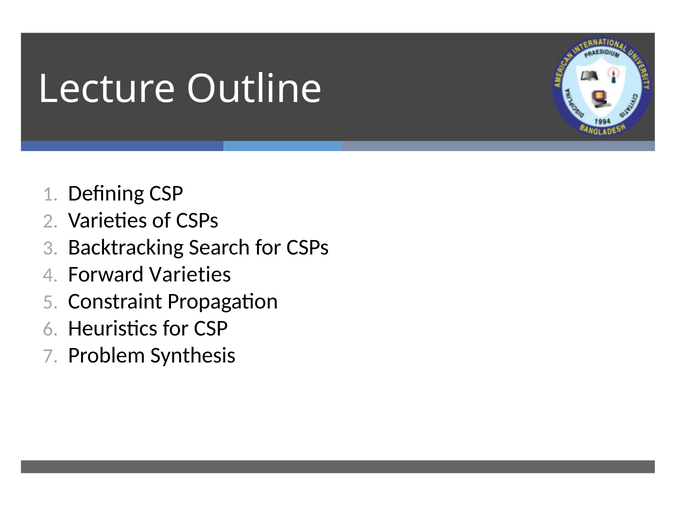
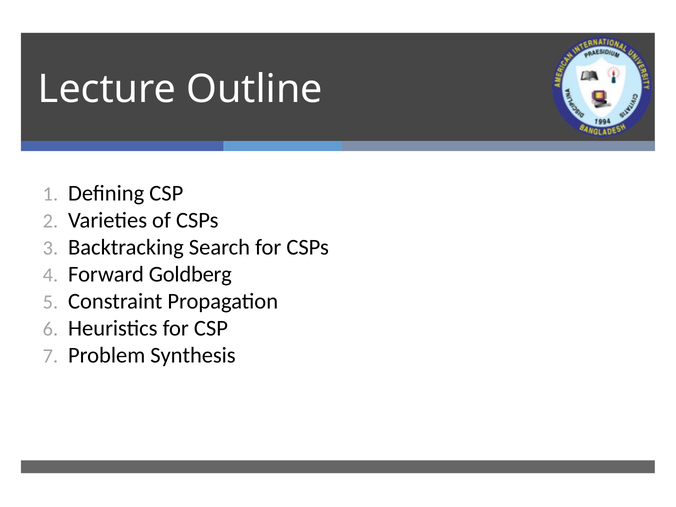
Forward Varieties: Varieties -> Goldberg
